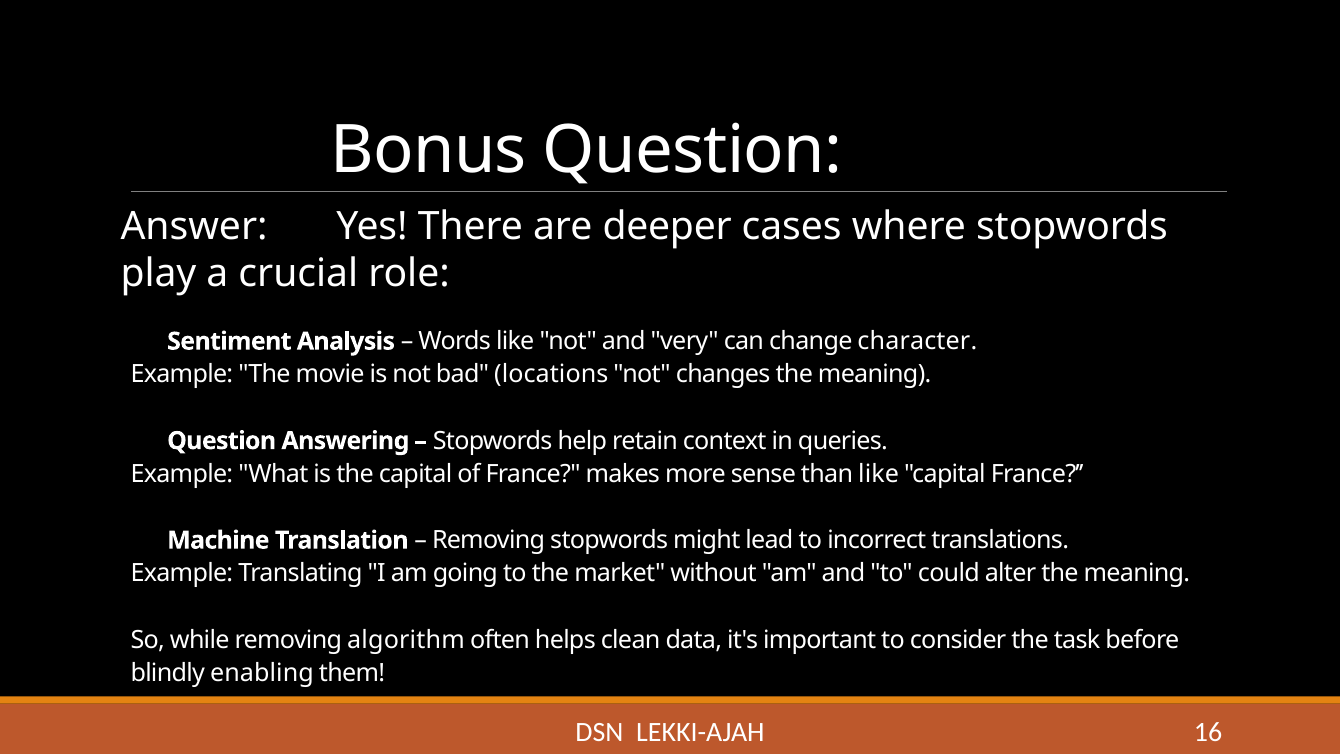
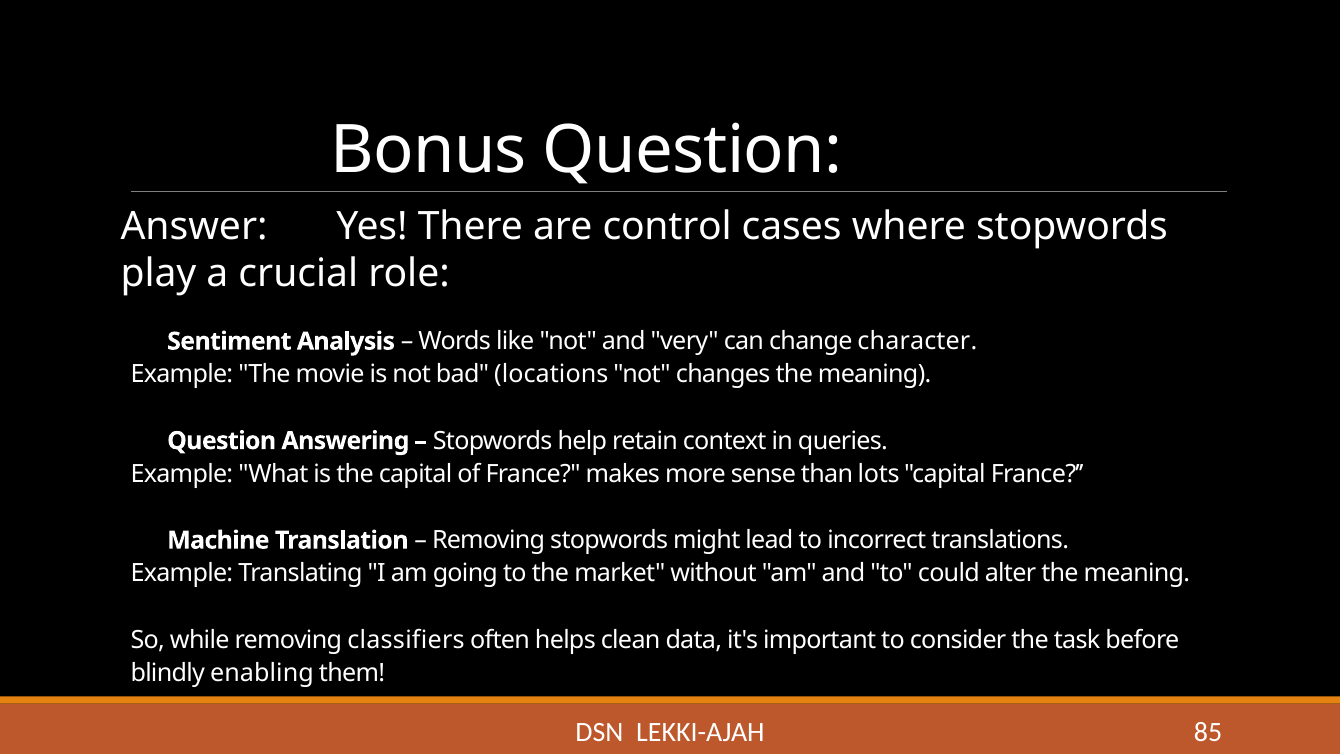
deeper: deeper -> control
than like: like -> lots
algorithm: algorithm -> classifiers
16: 16 -> 85
